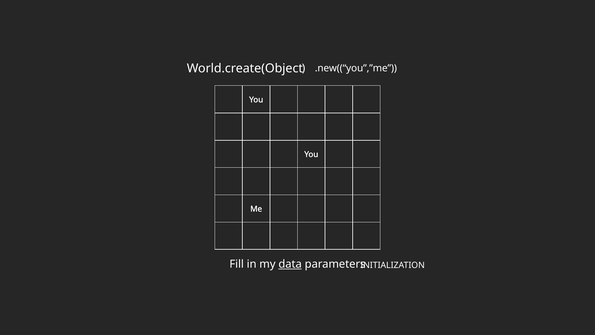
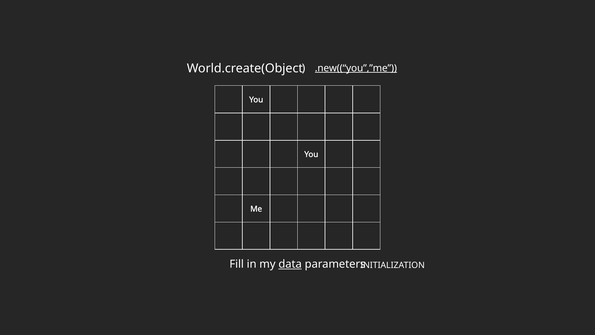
.new((“you”,”me underline: none -> present
